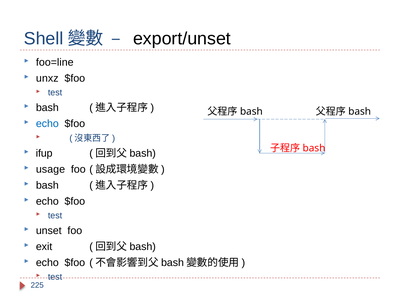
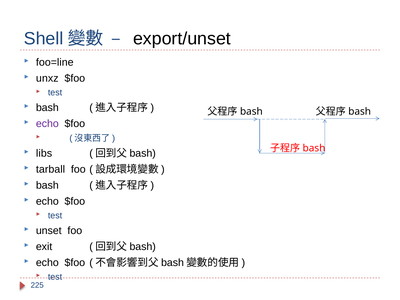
echo at (47, 124) colour: blue -> purple
ifup: ifup -> libs
usage: usage -> tarball
